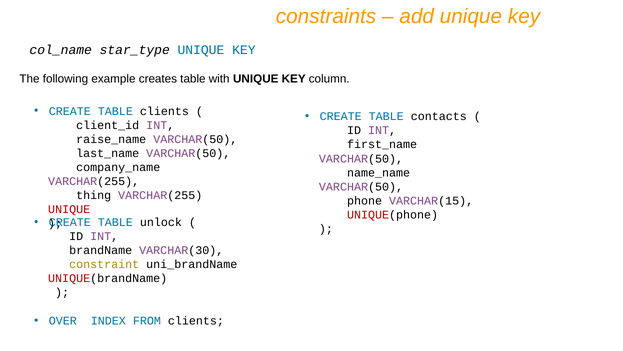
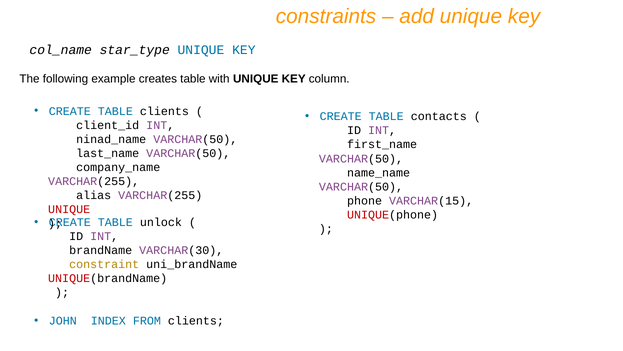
raise_name: raise_name -> ninad_name
thing: thing -> alias
OVER: OVER -> JOHN
